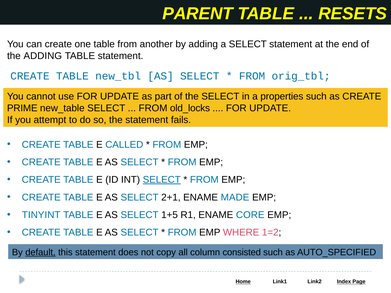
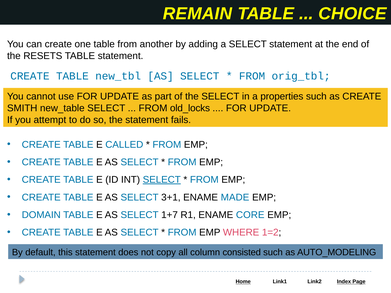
PARENT: PARENT -> REMAIN
RESETS: RESETS -> CHOICE
the ADDING: ADDING -> RESETS
PRIME: PRIME -> SMITH
2+1: 2+1 -> 3+1
TINYINT: TINYINT -> DOMAIN
1+5: 1+5 -> 1+7
default underline: present -> none
AUTO_SPECIFIED: AUTO_SPECIFIED -> AUTO_MODELING
